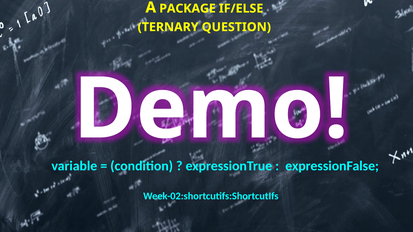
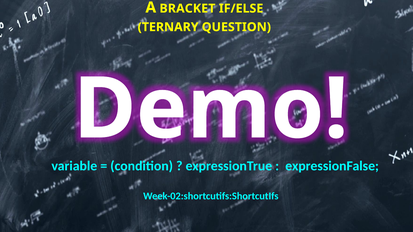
PACKAGE: PACKAGE -> BRACKET
